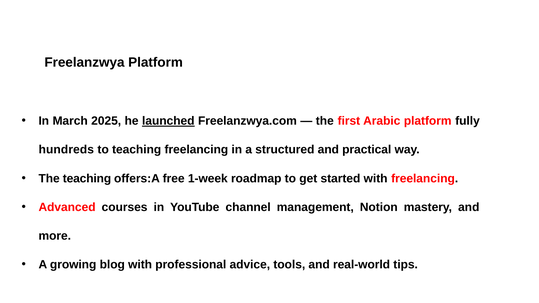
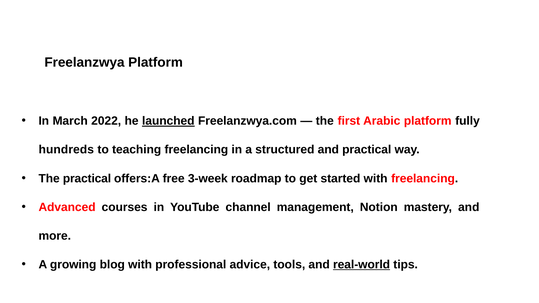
2025: 2025 -> 2022
The teaching: teaching -> practical
1-week: 1-week -> 3-week
real-world underline: none -> present
